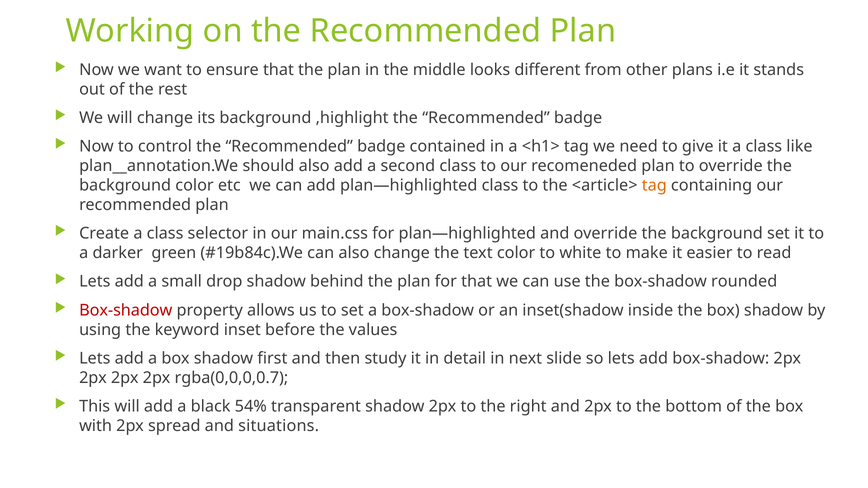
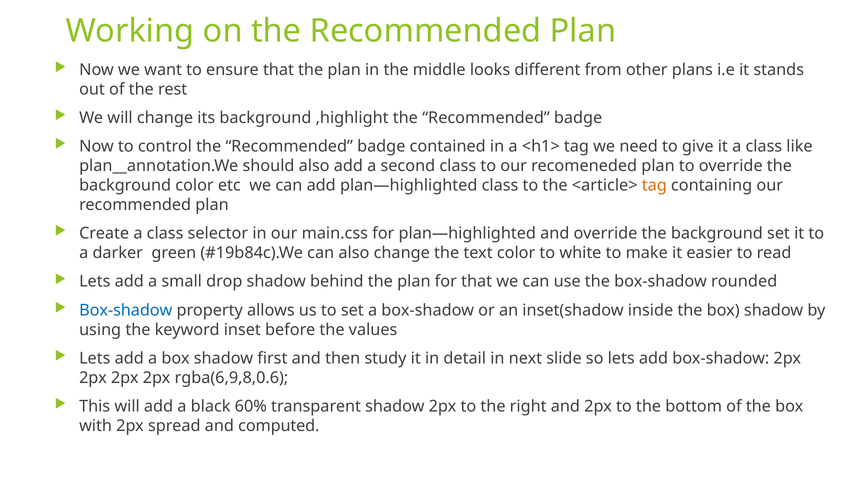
Box-shadow at (126, 310) colour: red -> blue
rgba(0,0,0,0.7: rgba(0,0,0,0.7 -> rgba(6,9,8,0.6
54%: 54% -> 60%
situations: situations -> computed
